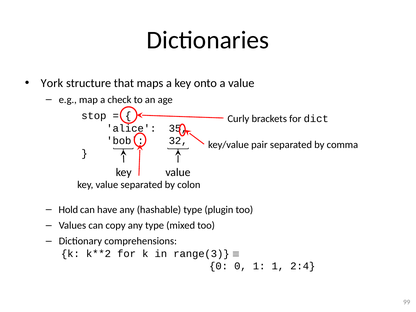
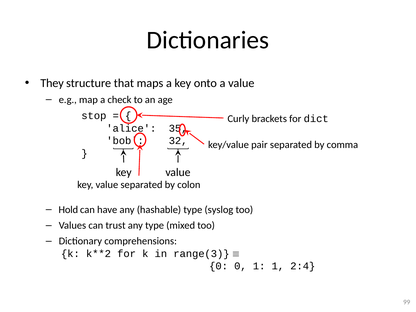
York: York -> They
plugin: plugin -> syslog
copy: copy -> trust
